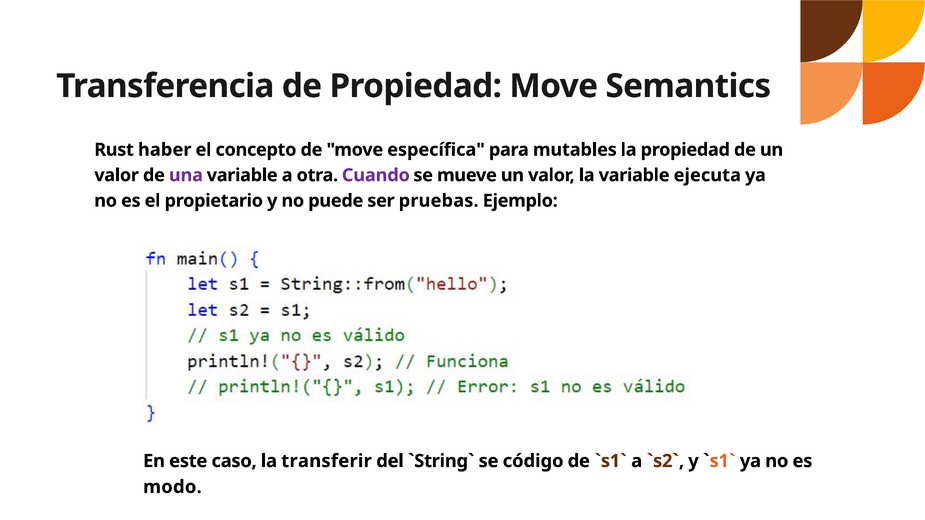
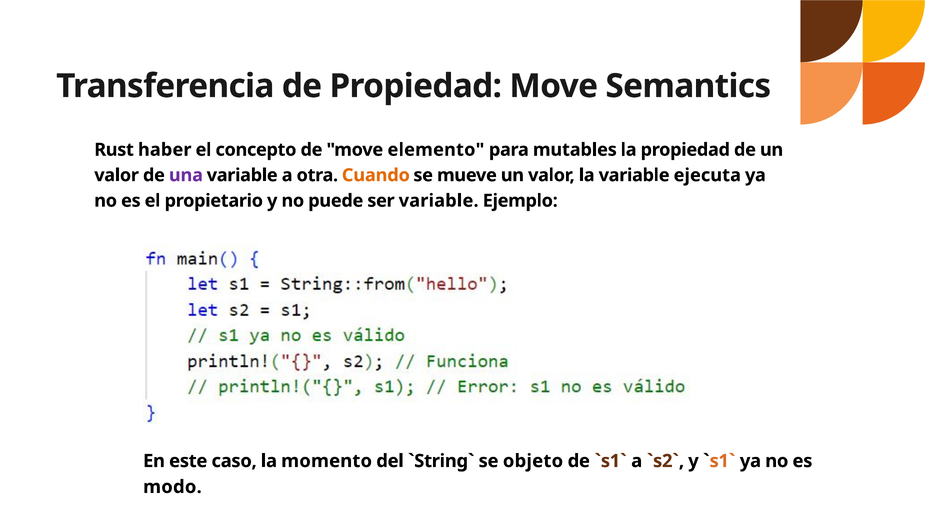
específica: específica -> elemento
Cuando colour: purple -> orange
ser pruebas: pruebas -> variable
transferir: transferir -> momento
código: código -> objeto
